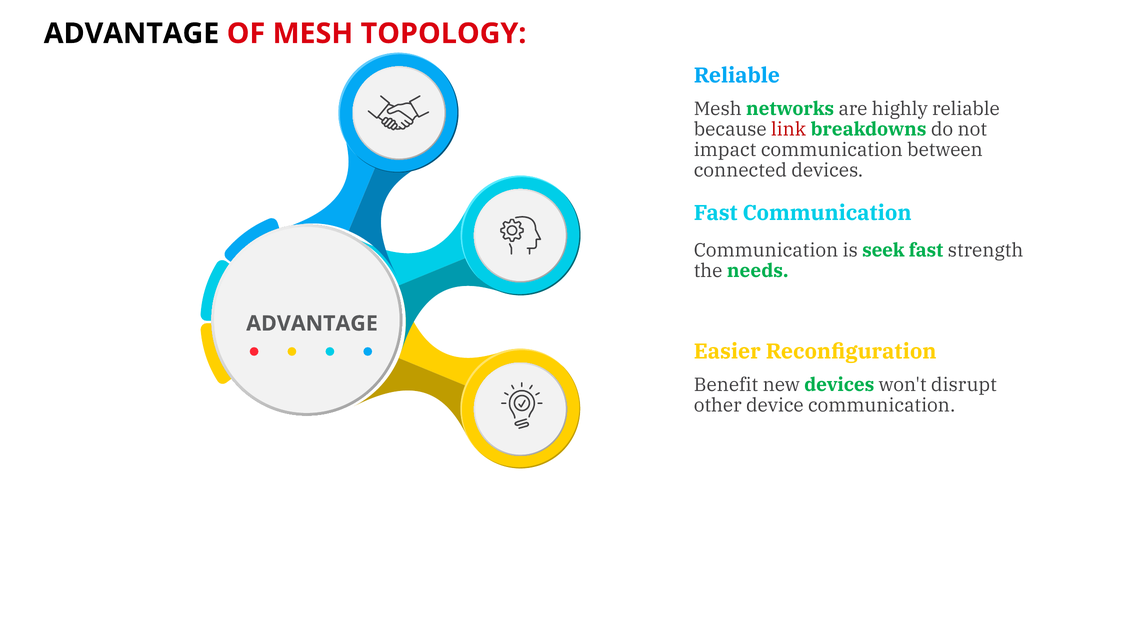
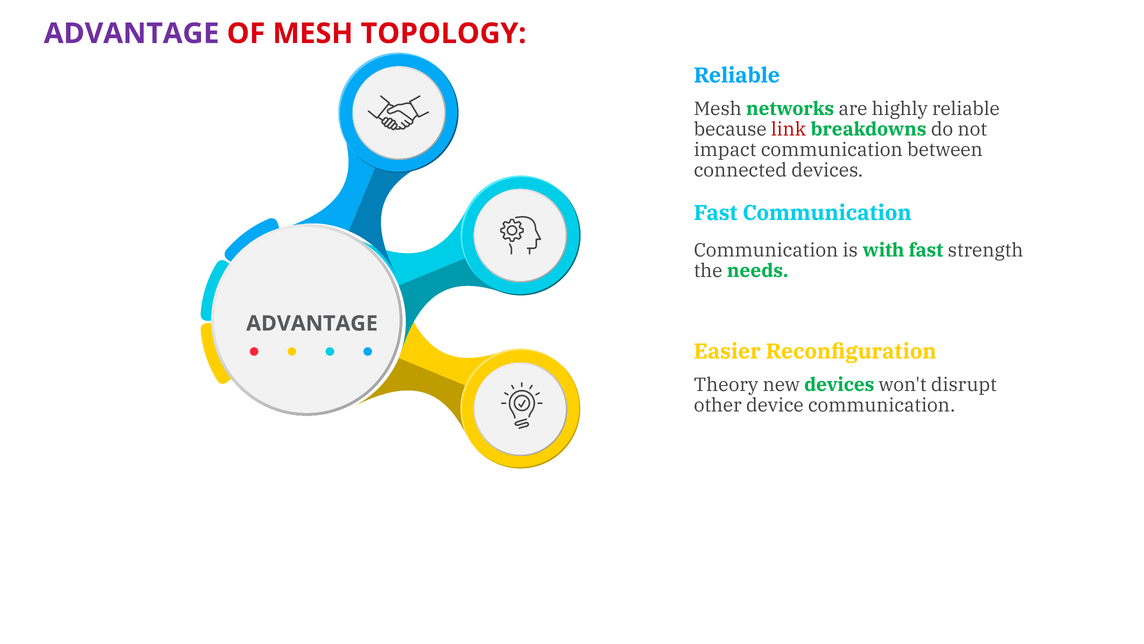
ADVANTAGE at (132, 34) colour: black -> purple
seek: seek -> with
Benefit: Benefit -> Theory
